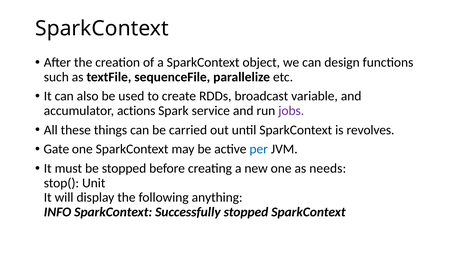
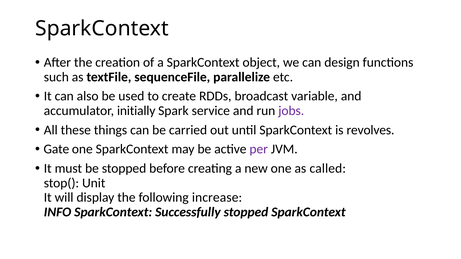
actions: actions -> initially
per colour: blue -> purple
needs: needs -> called
anything: anything -> increase
